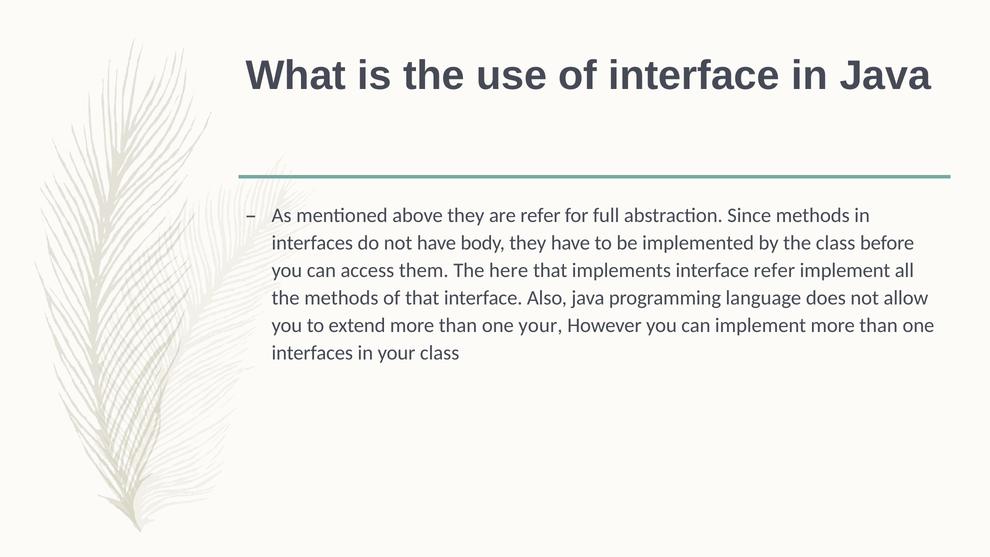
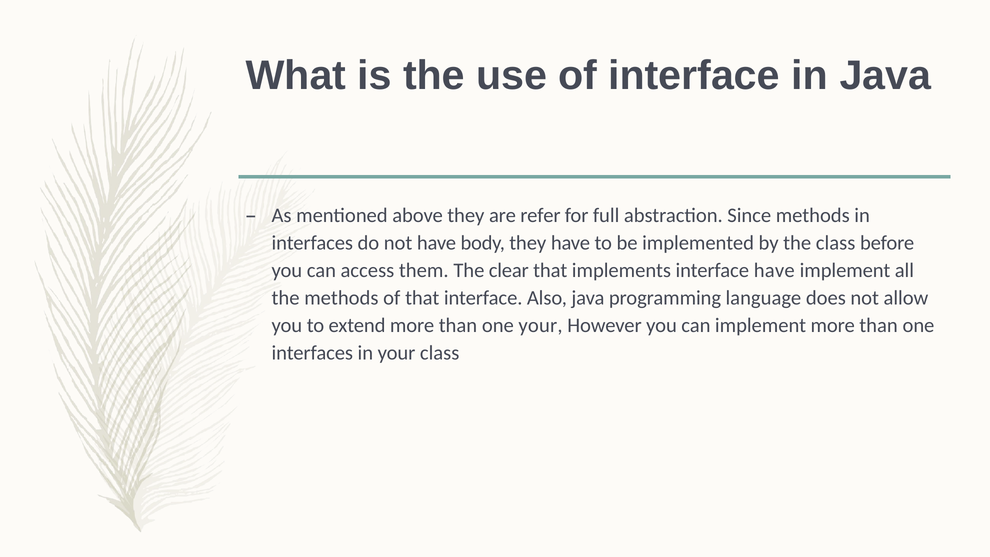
here: here -> clear
interface refer: refer -> have
